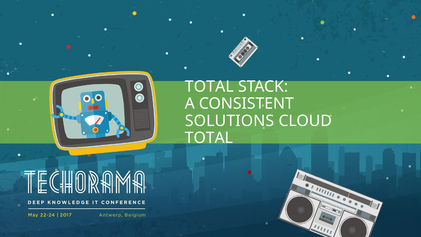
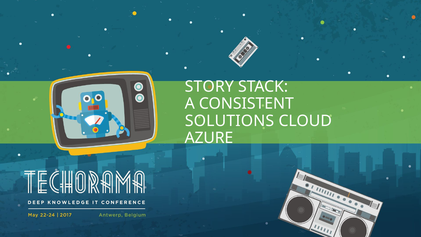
TOTAL at (209, 87): TOTAL -> STORY
TOTAL at (209, 138): TOTAL -> AZURE
